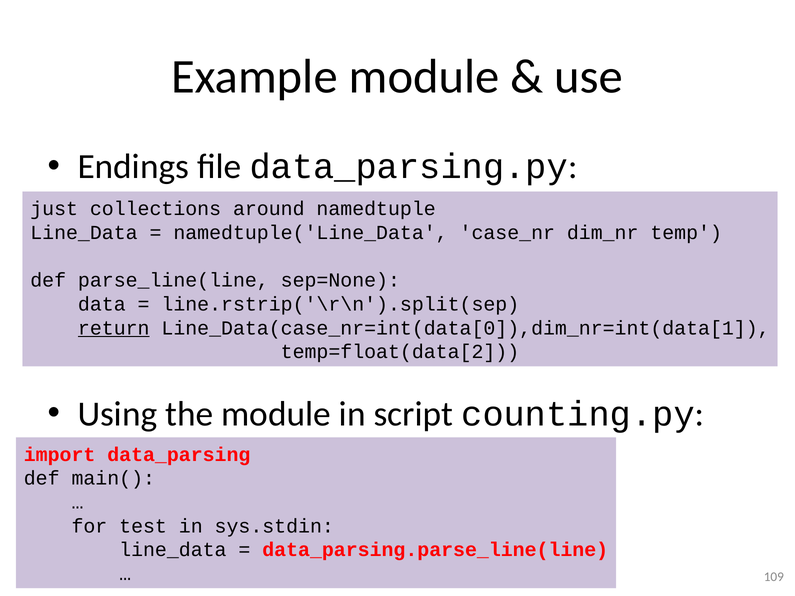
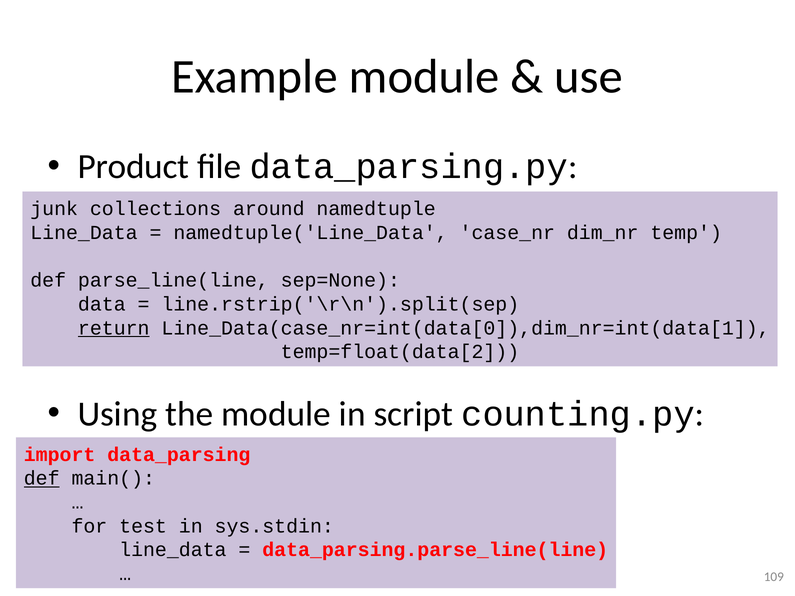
Endings: Endings -> Product
just: just -> junk
def at (42, 479) underline: none -> present
